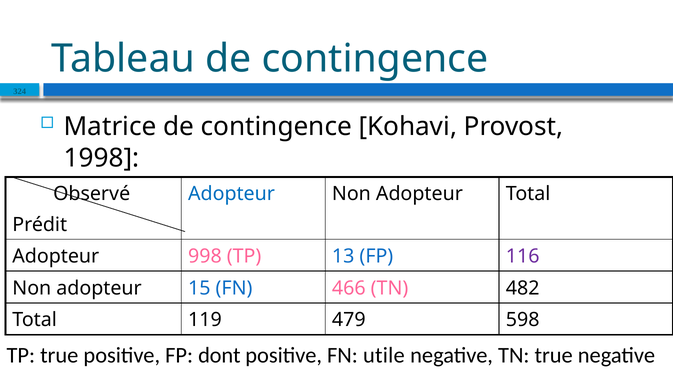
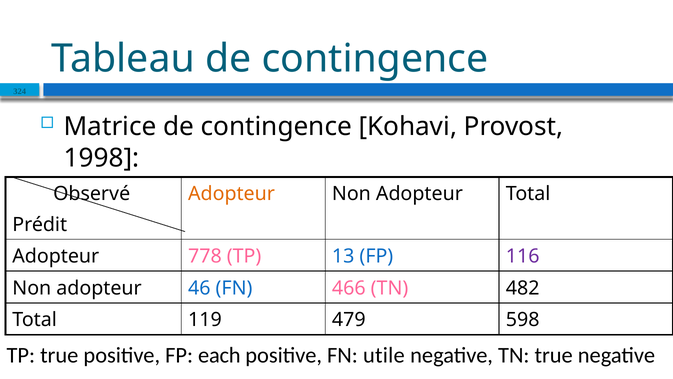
Adopteur at (231, 194) colour: blue -> orange
998: 998 -> 778
15: 15 -> 46
dont: dont -> each
